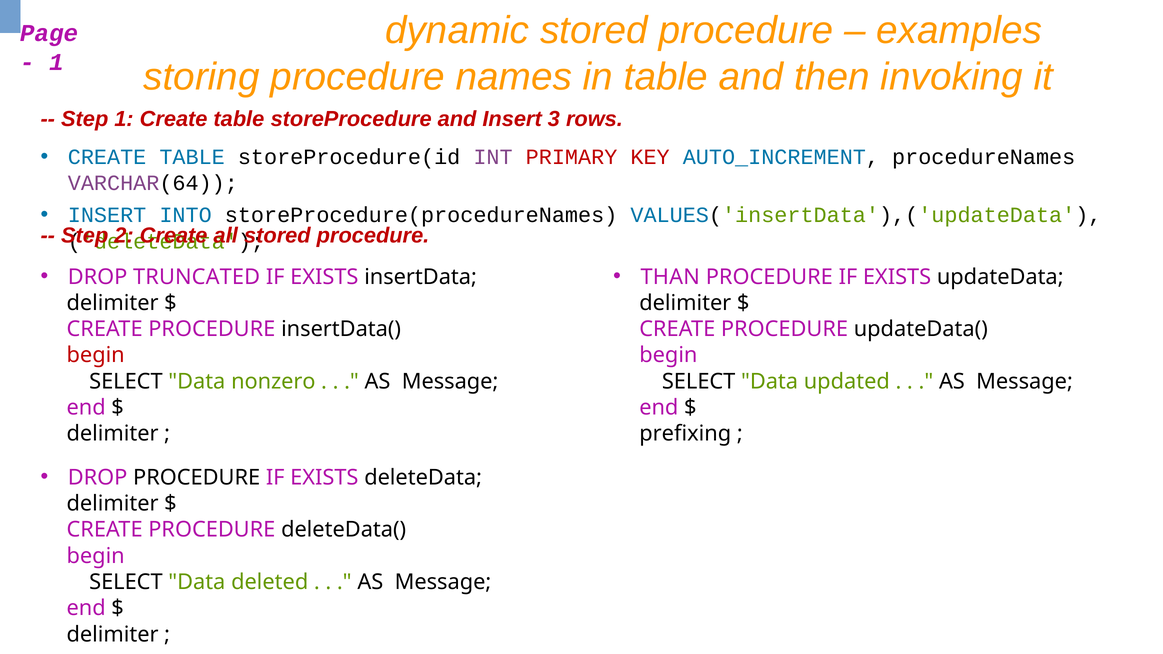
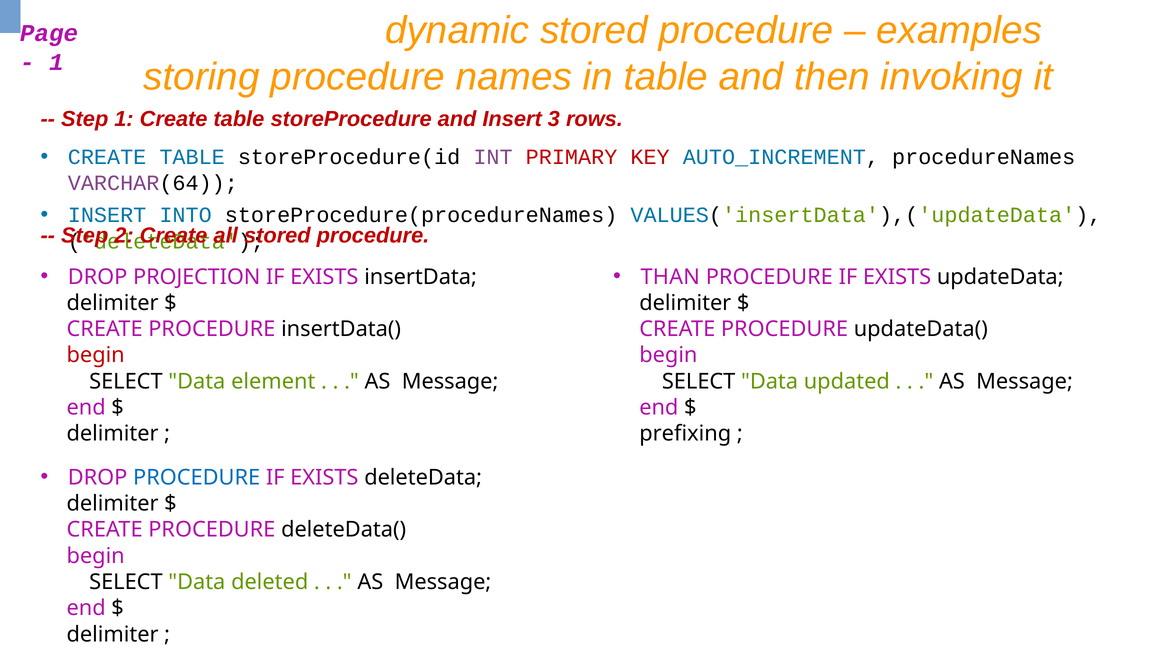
TRUNCATED: TRUNCATED -> PROJECTION
nonzero: nonzero -> element
PROCEDURE at (197, 478) colour: black -> blue
